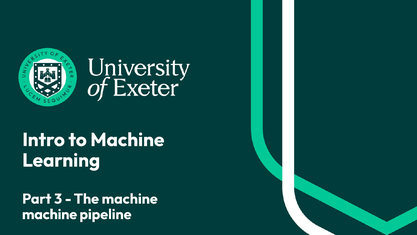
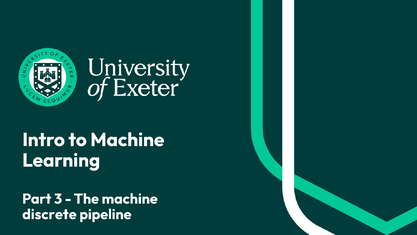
machine at (50, 214): machine -> discrete
